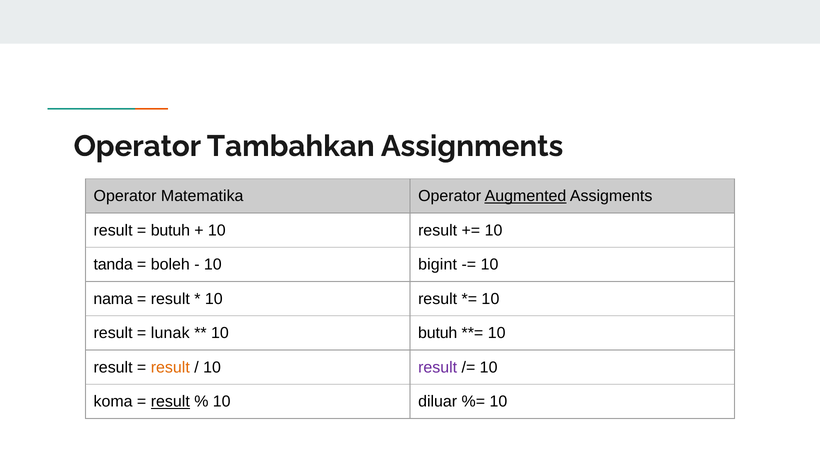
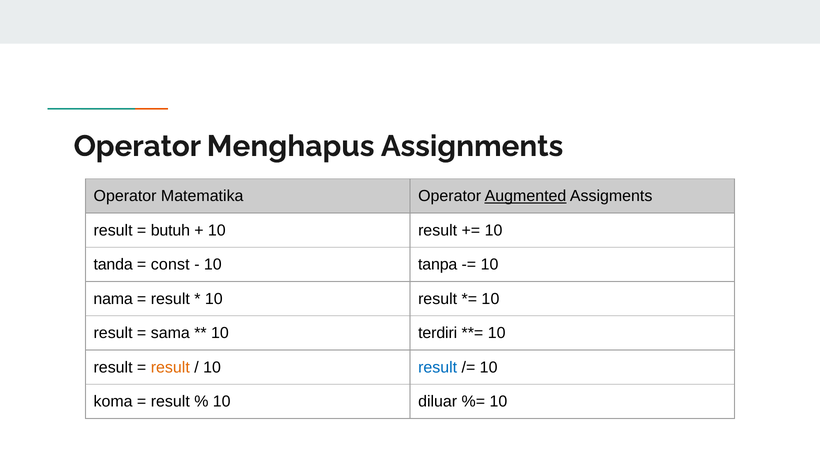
Tambahkan: Tambahkan -> Menghapus
boleh: boleh -> const
bigint: bigint -> tanpa
lunak: lunak -> sama
10 butuh: butuh -> terdiri
result at (438, 368) colour: purple -> blue
result at (170, 402) underline: present -> none
